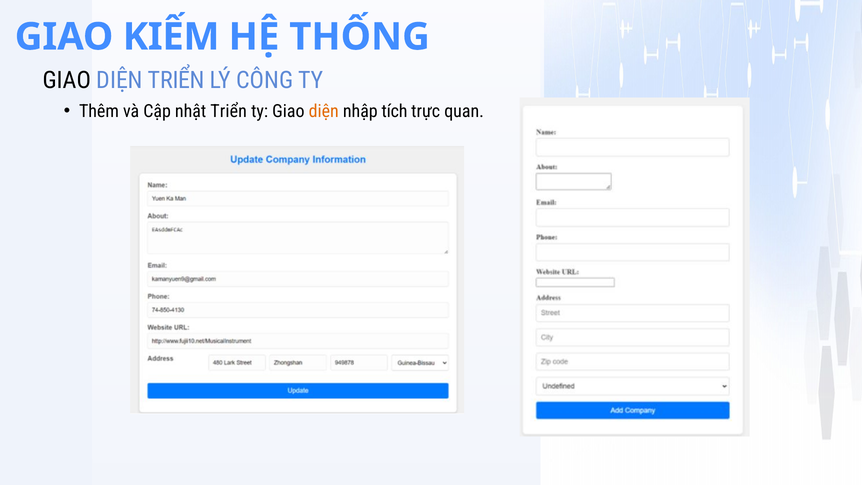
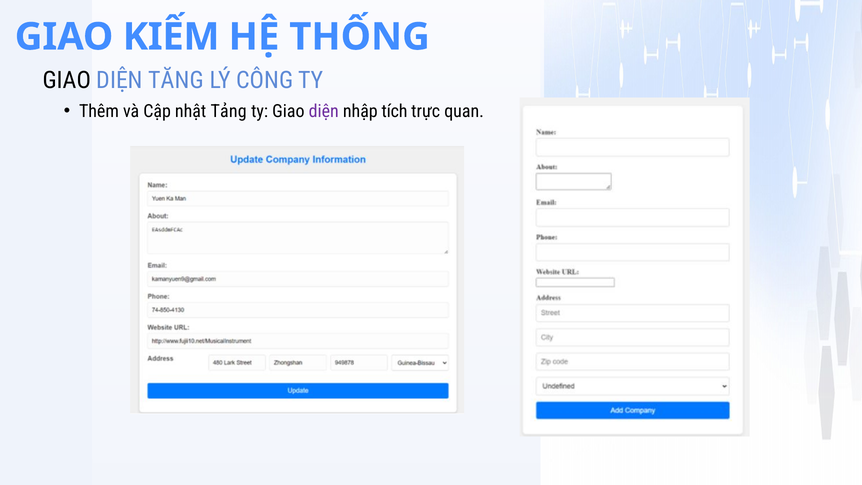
DIỆN TRIỂN: TRIỂN -> TĂNG
nhật Triển: Triển -> Tảng
diện at (324, 111) colour: orange -> purple
